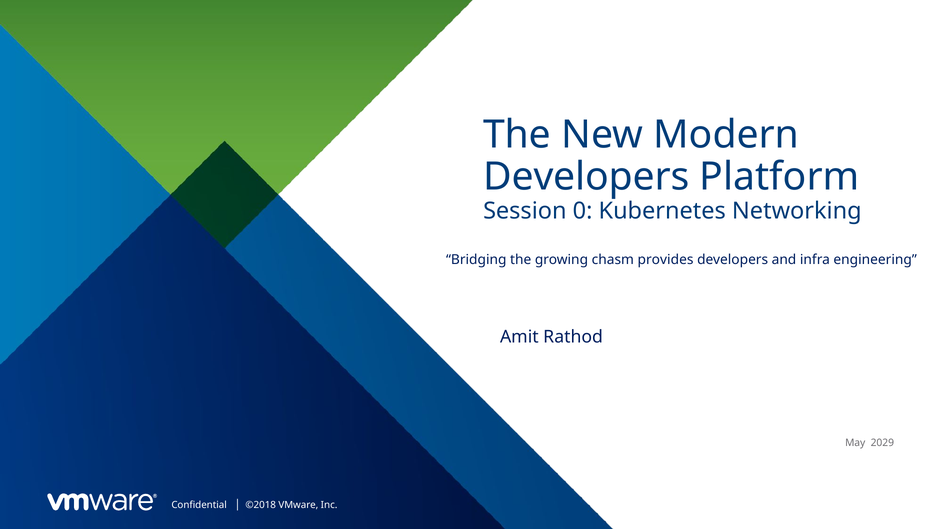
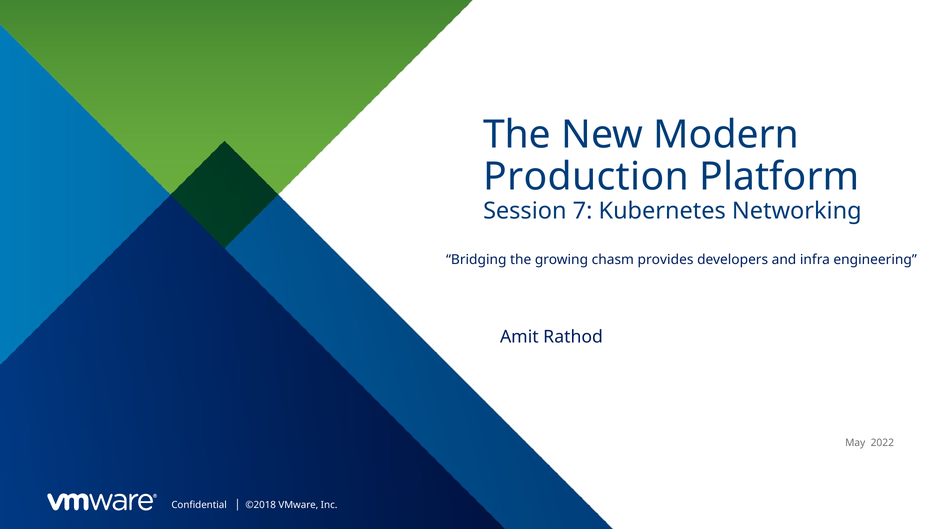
Developers at (586, 177): Developers -> Production
0: 0 -> 7
2029: 2029 -> 2022
